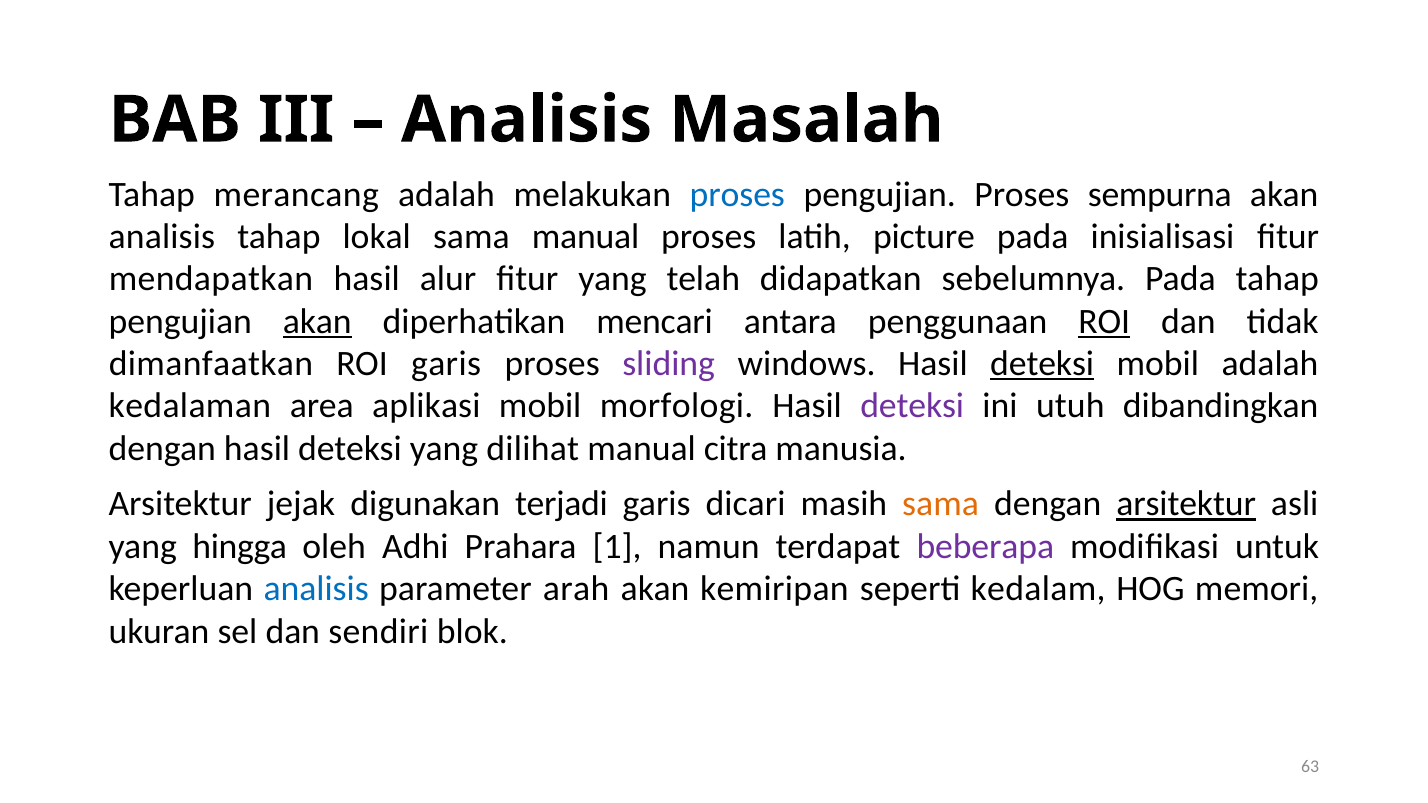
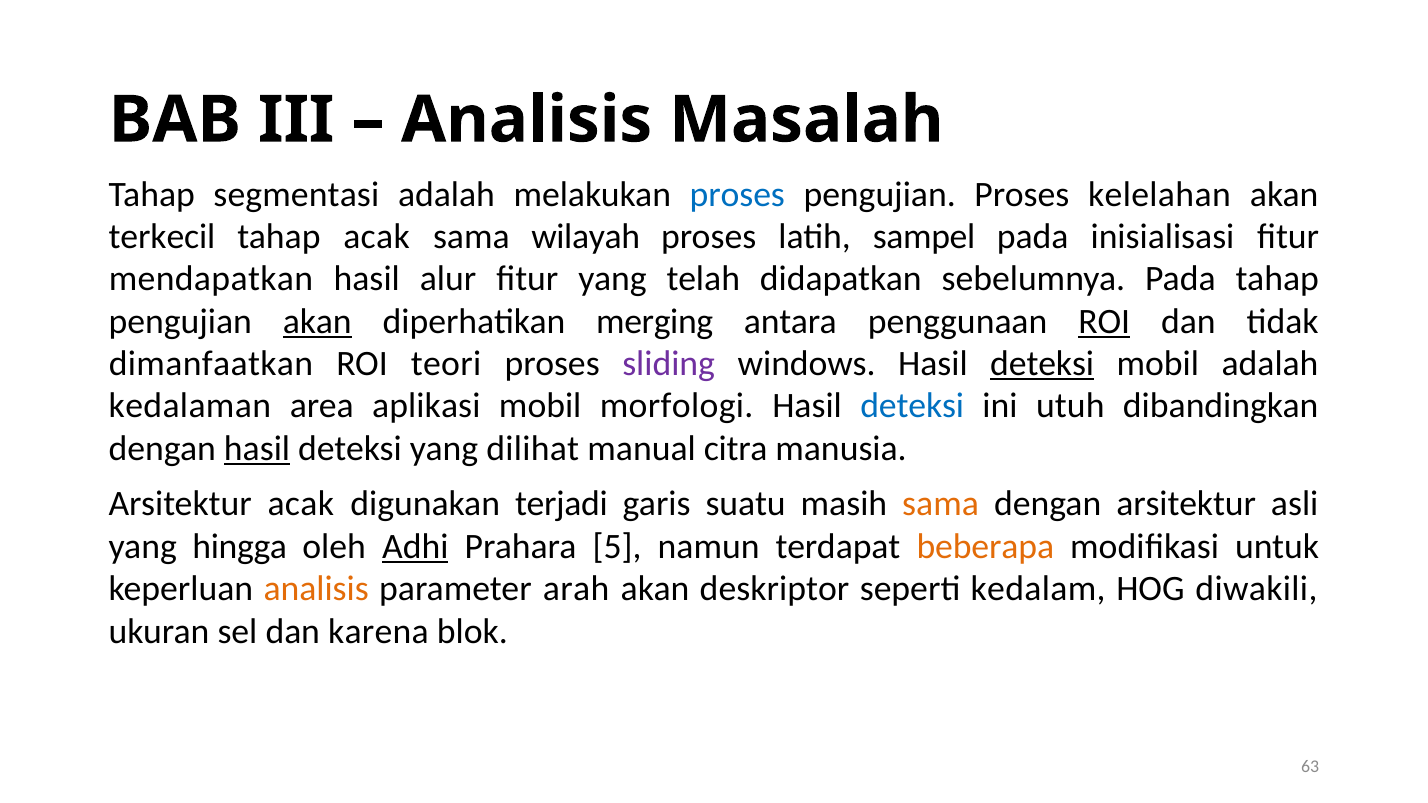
merancang: merancang -> segmentasi
sempurna: sempurna -> kelelahan
analisis at (162, 237): analisis -> terkecil
tahap lokal: lokal -> acak
sama manual: manual -> wilayah
picture: picture -> sampel
mencari: mencari -> merging
ROI garis: garis -> teori
deteksi at (912, 406) colour: purple -> blue
hasil at (257, 449) underline: none -> present
Arsitektur jejak: jejak -> acak
dicari: dicari -> suatu
arsitektur at (1186, 504) underline: present -> none
Adhi underline: none -> present
1: 1 -> 5
beberapa colour: purple -> orange
analisis at (316, 589) colour: blue -> orange
kemiripan: kemiripan -> deskriptor
memori: memori -> diwakili
sendiri: sendiri -> karena
